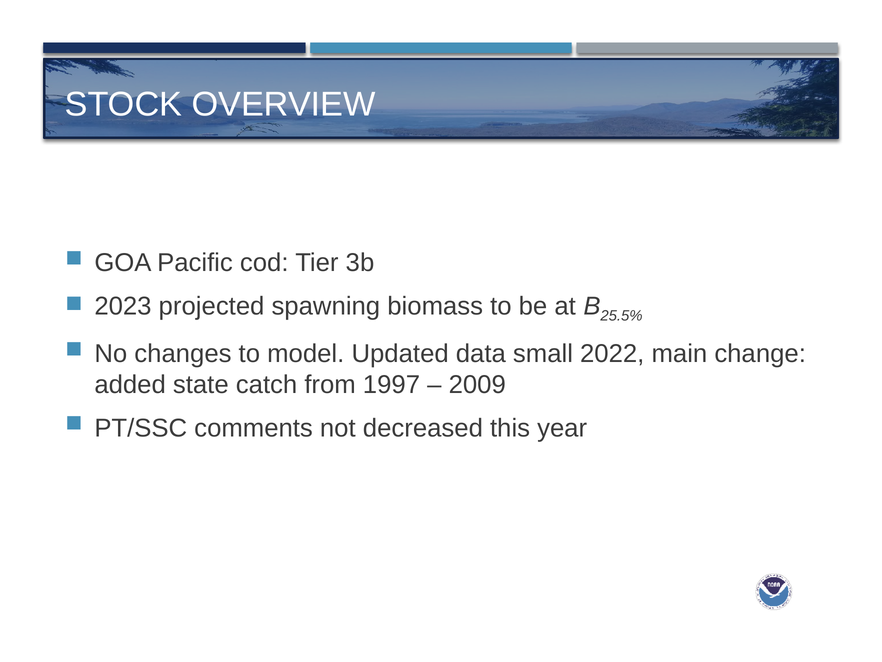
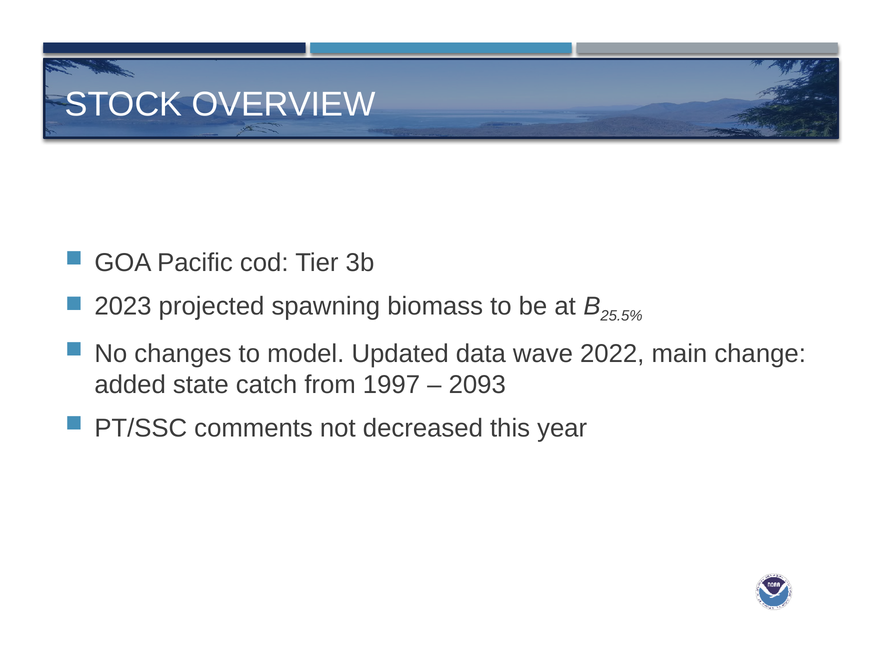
small: small -> wave
2009: 2009 -> 2093
